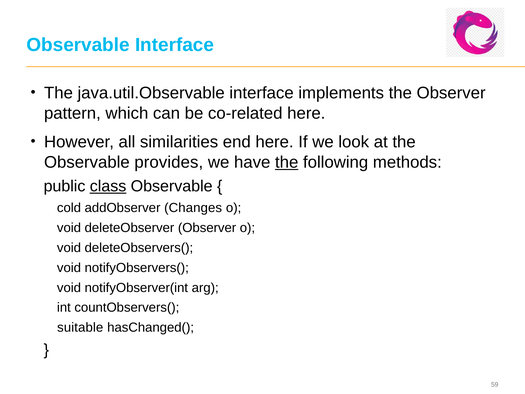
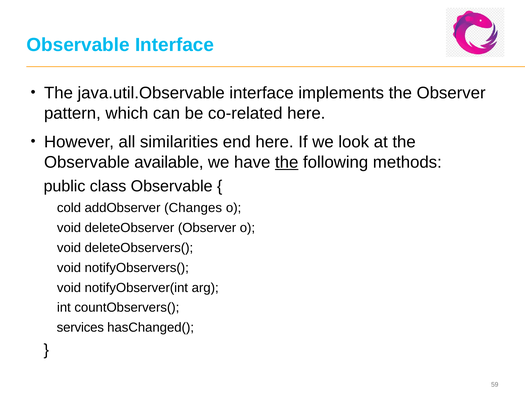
provides: provides -> available
class underline: present -> none
suitable: suitable -> services
